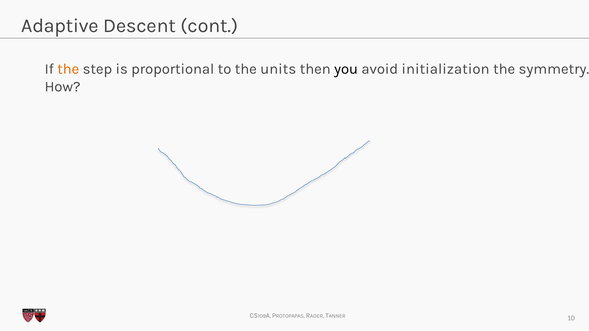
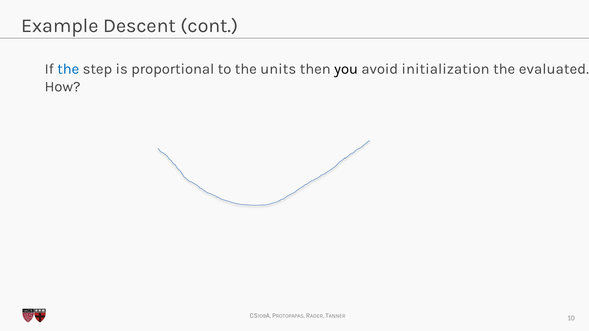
Adaptive: Adaptive -> Example
the at (68, 69) colour: orange -> blue
symmetry: symmetry -> evaluated
